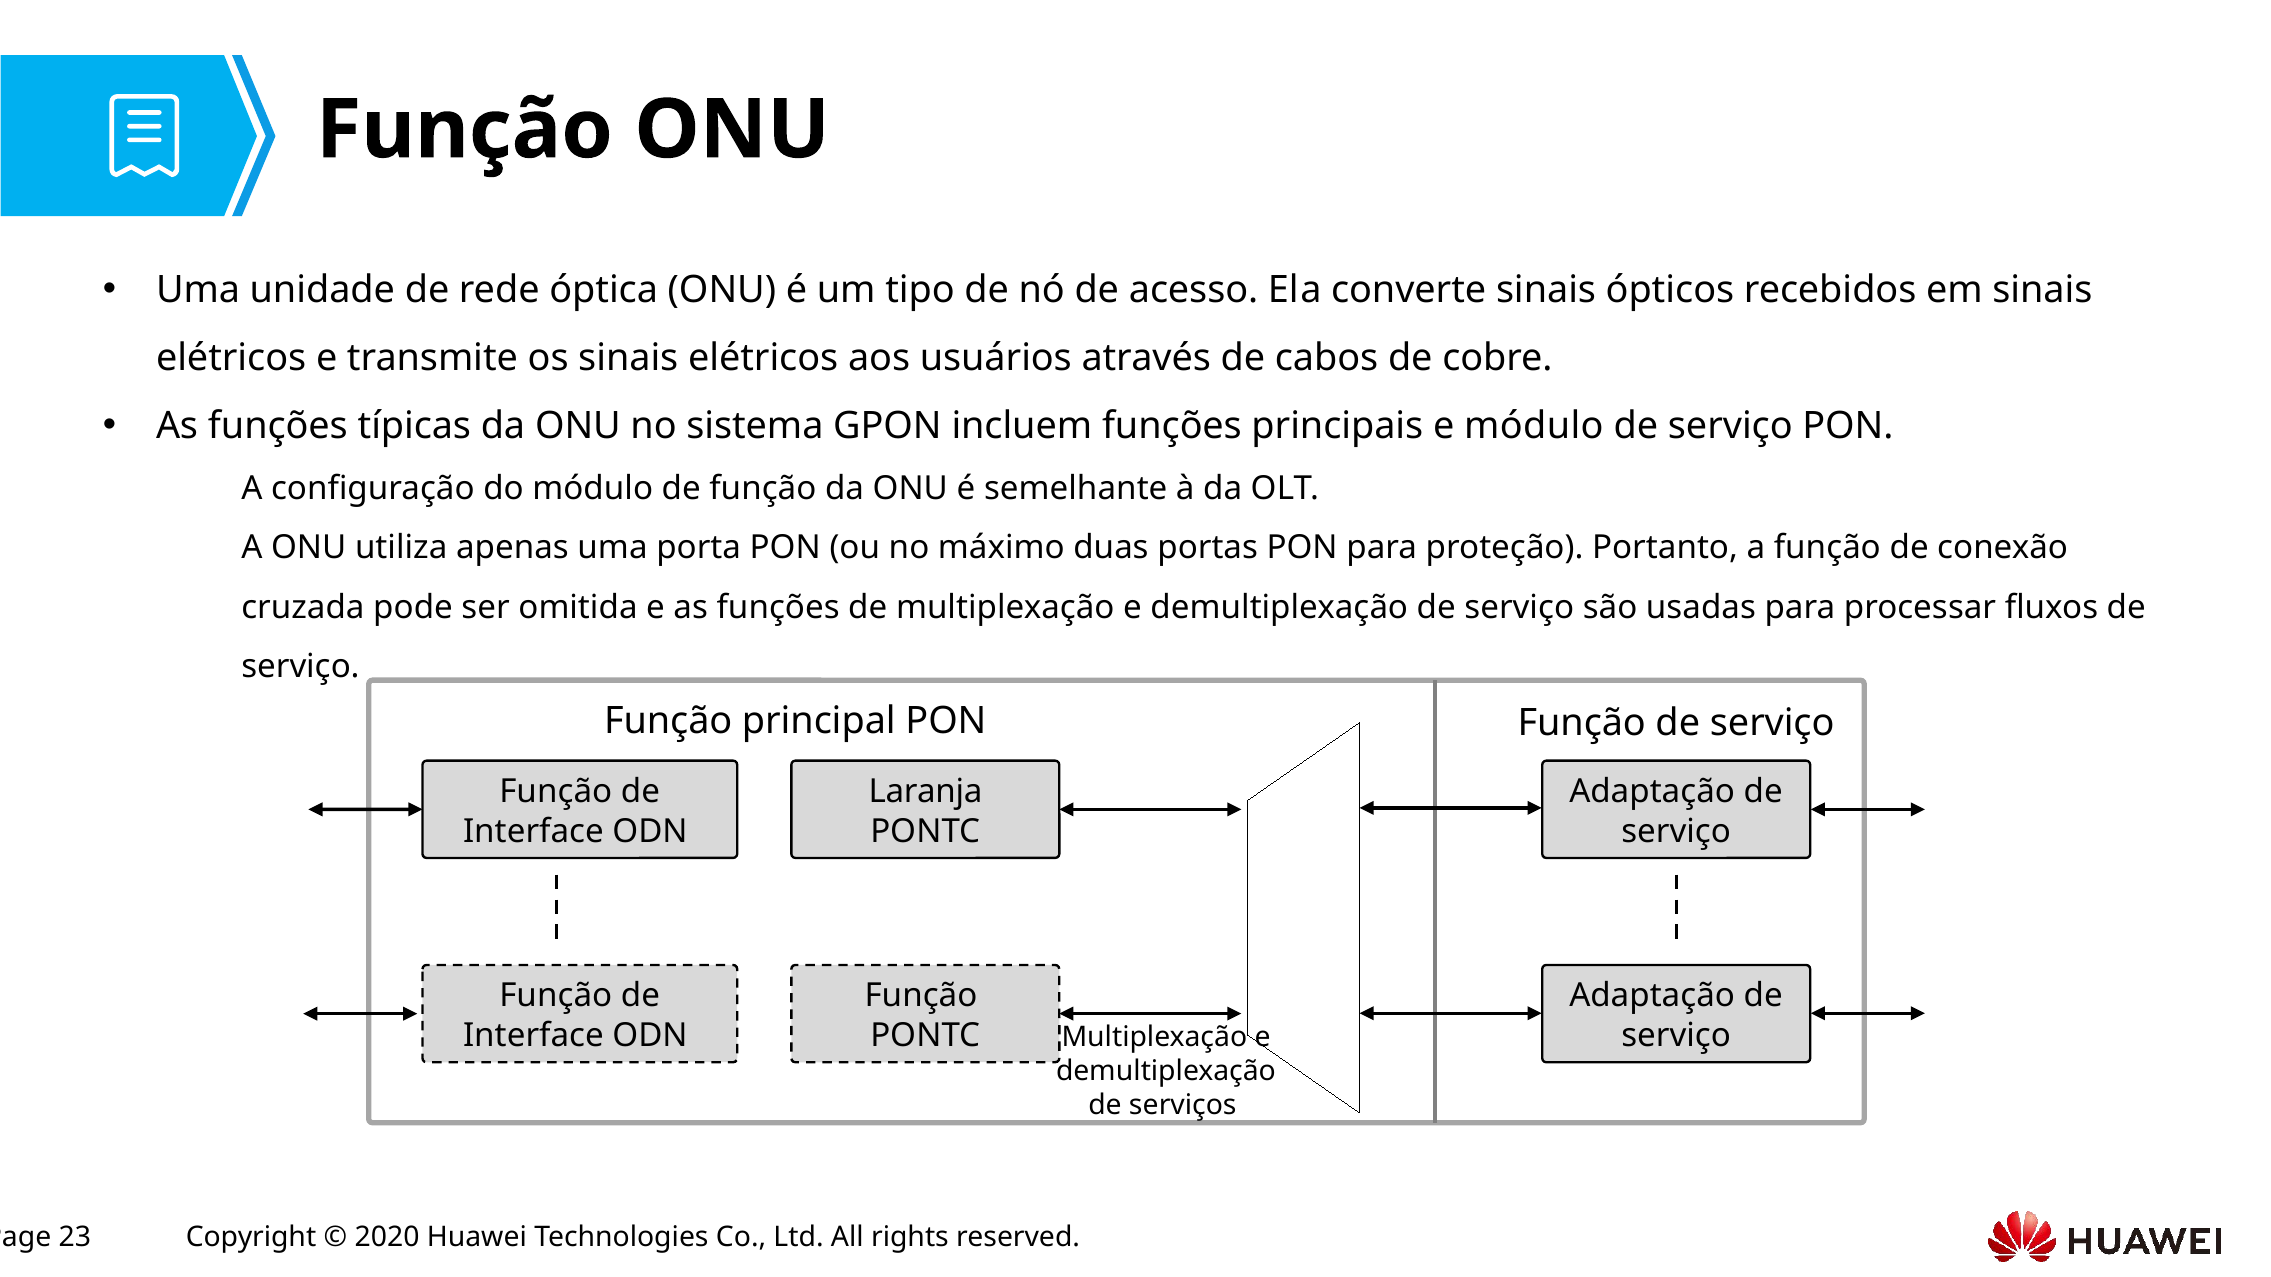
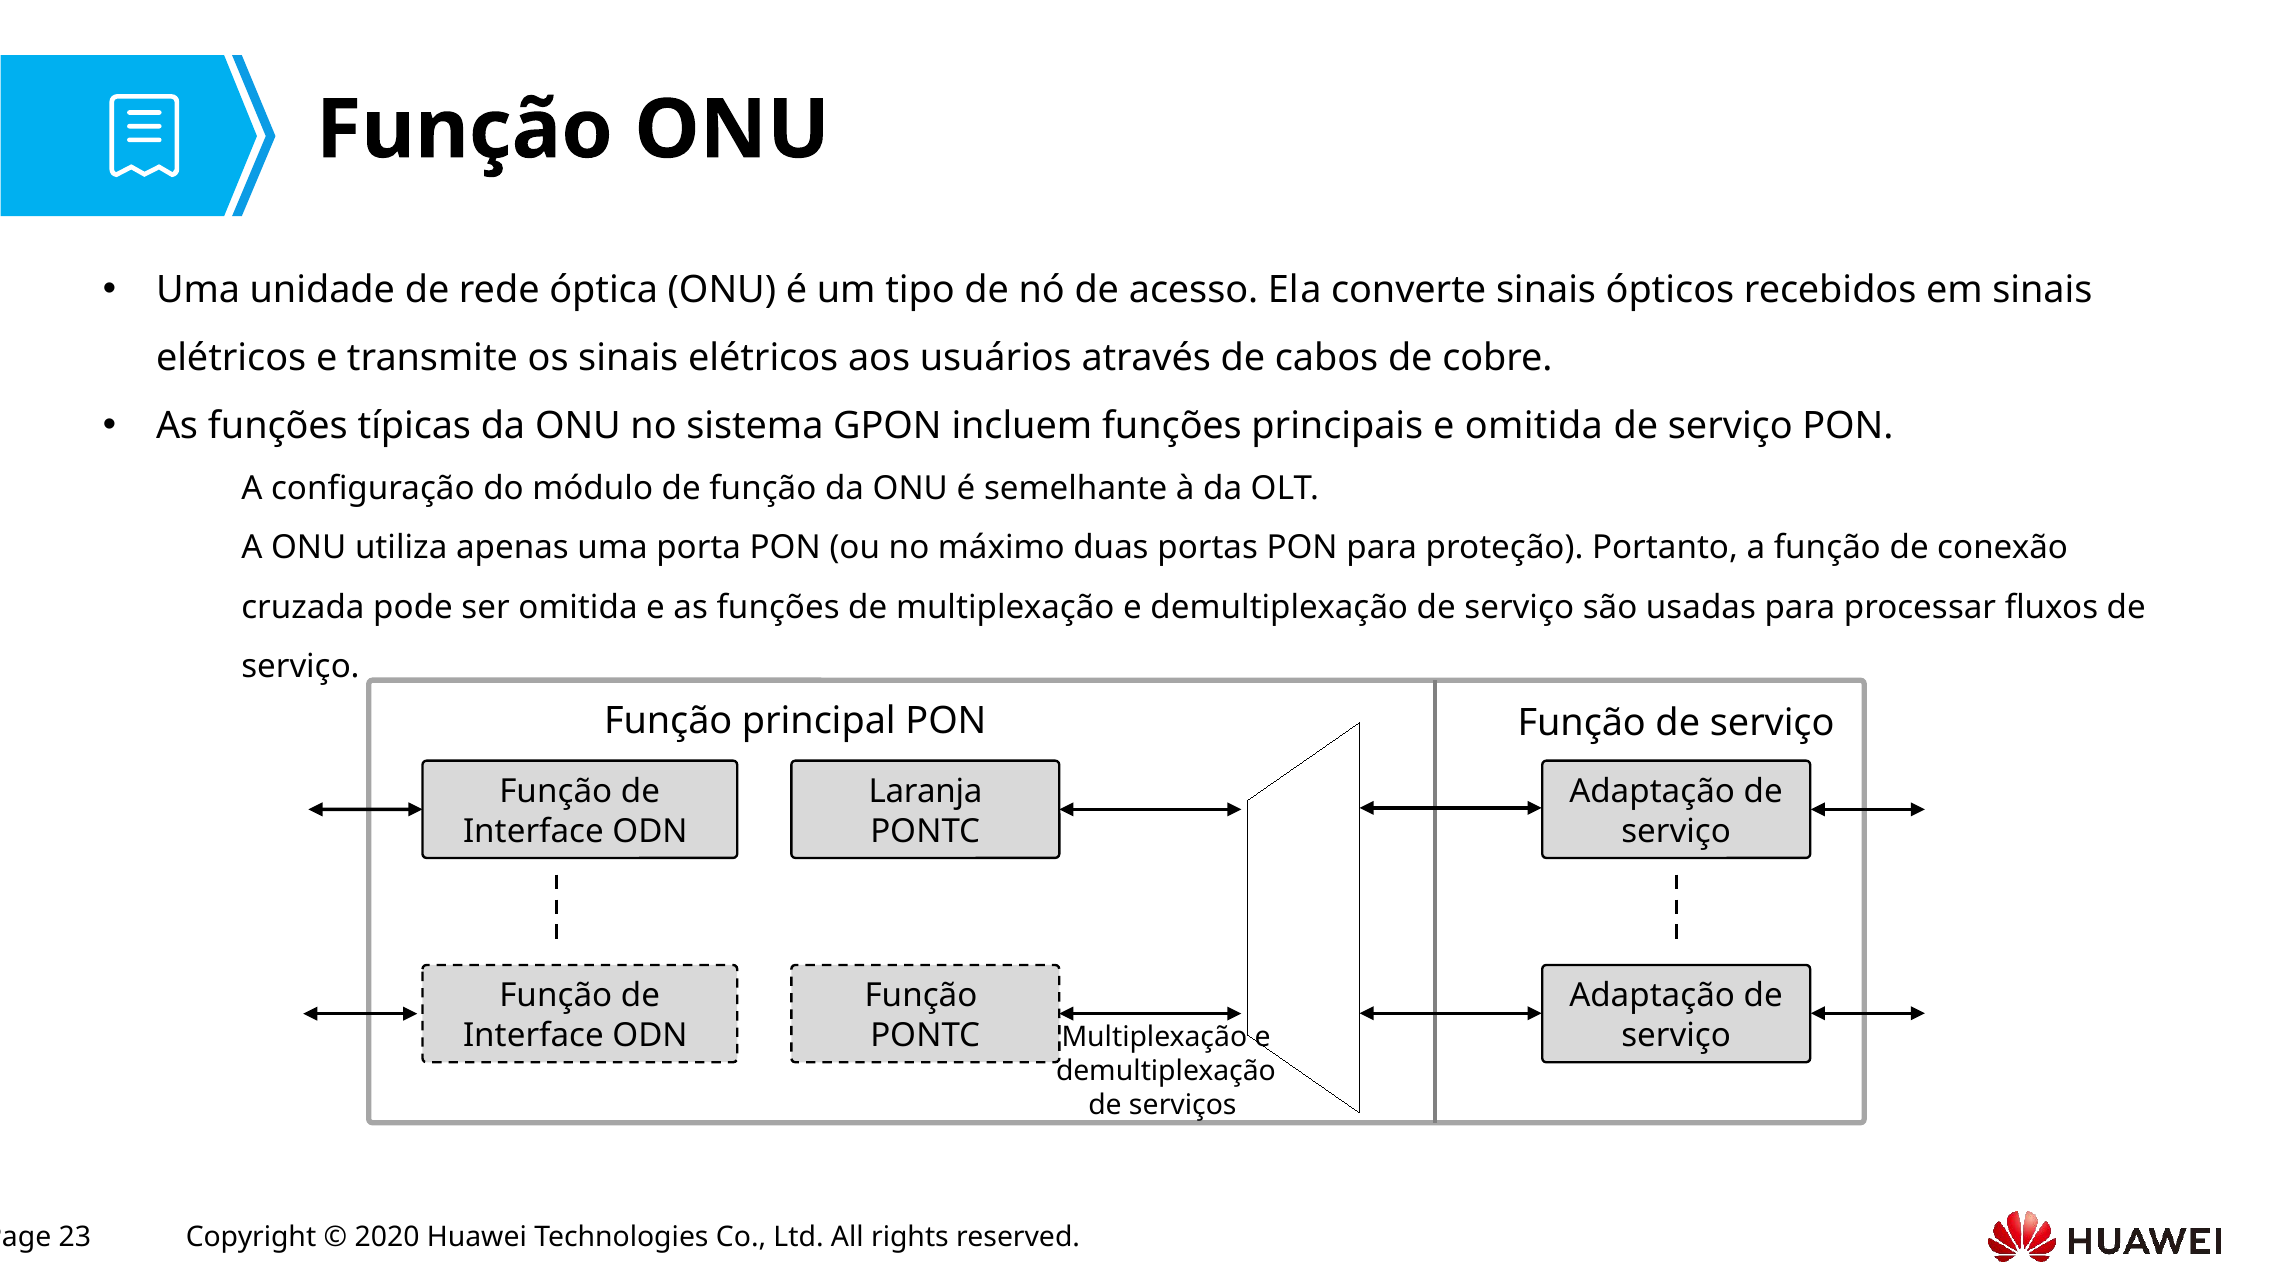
e módulo: módulo -> omitida
